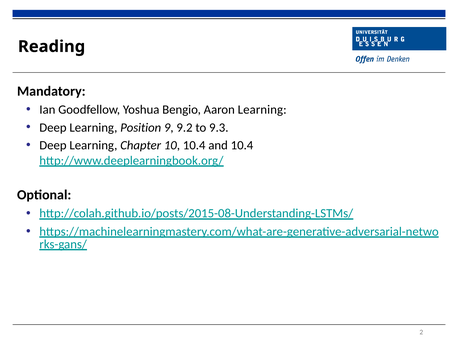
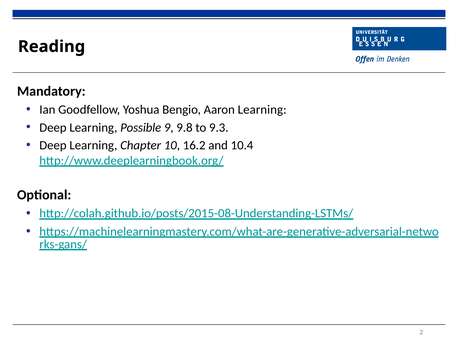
Position: Position -> Possible
9.2: 9.2 -> 9.8
10 10.4: 10.4 -> 16.2
